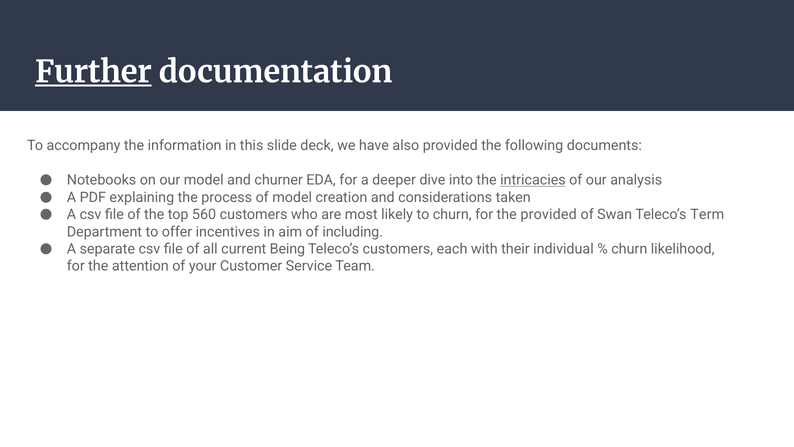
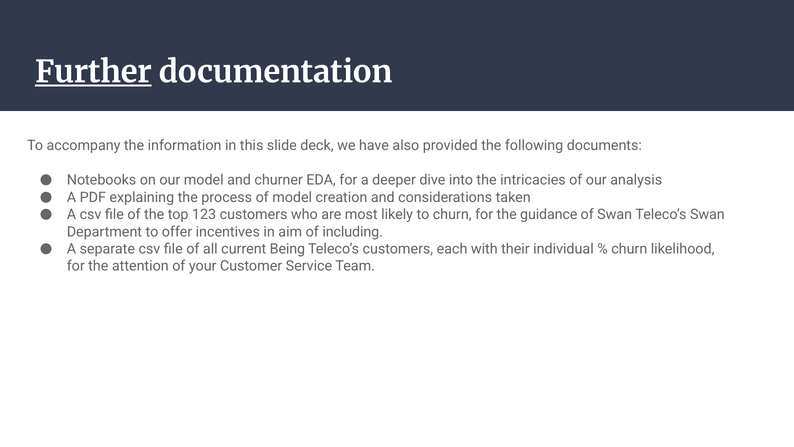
intricacies underline: present -> none
560: 560 -> 123
the provided: provided -> guidance
Teleco’s Term: Term -> Swan
